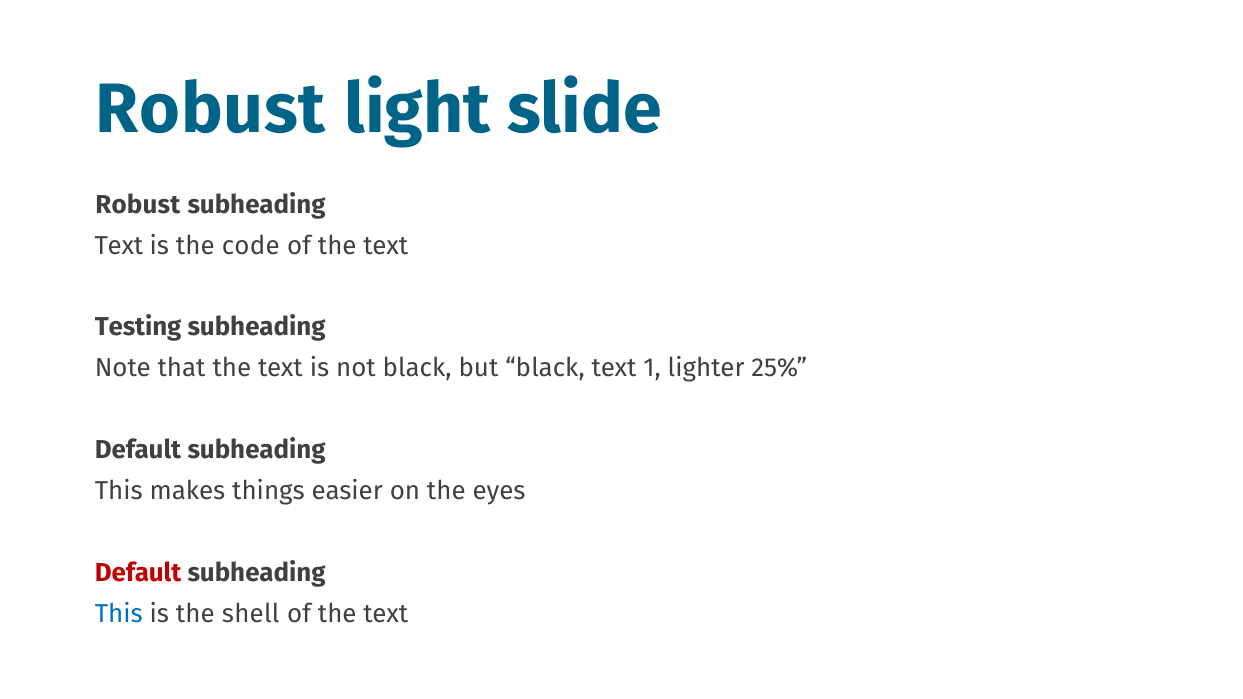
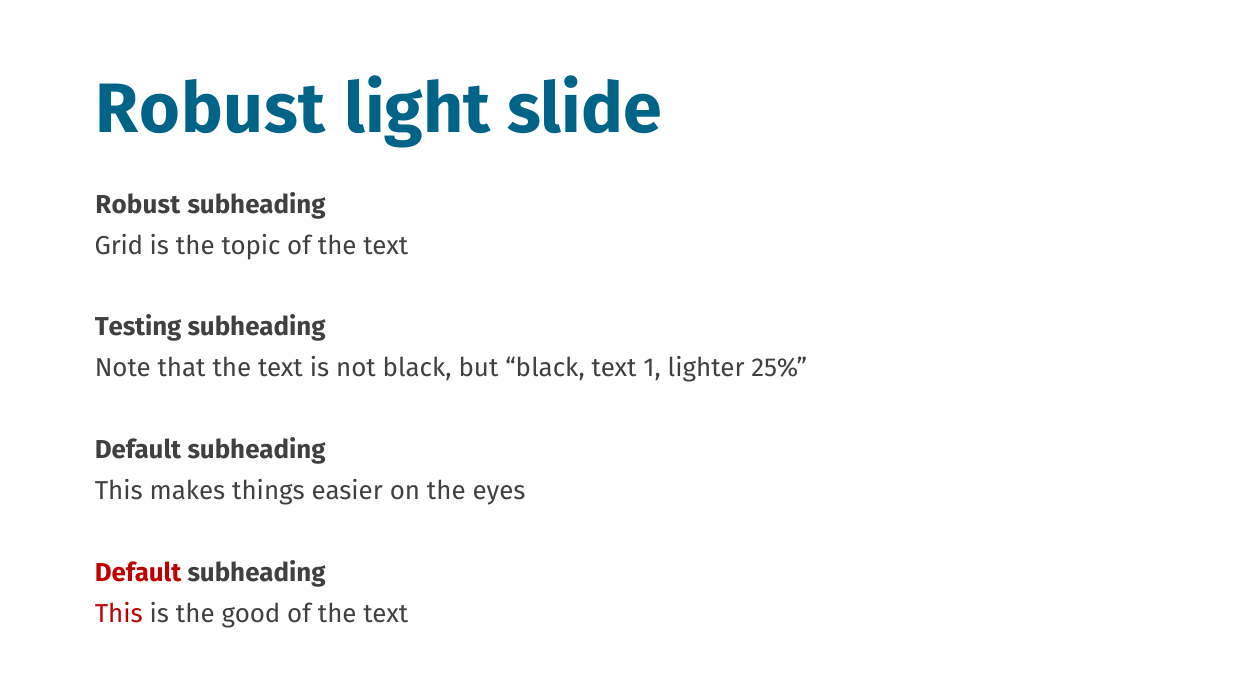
Text at (119, 246): Text -> Grid
code: code -> topic
This at (119, 614) colour: blue -> red
shell: shell -> good
